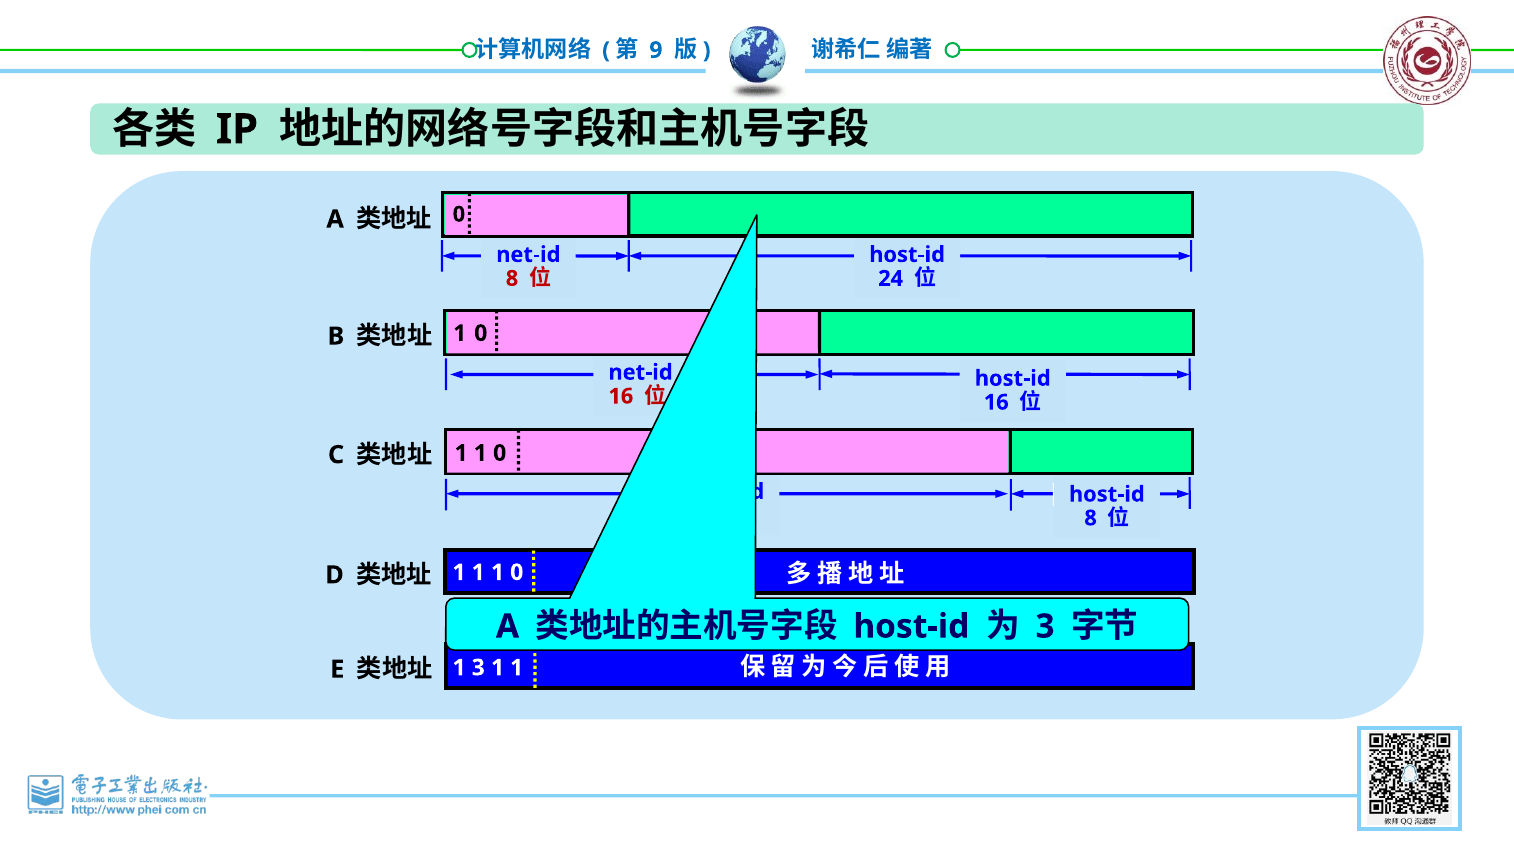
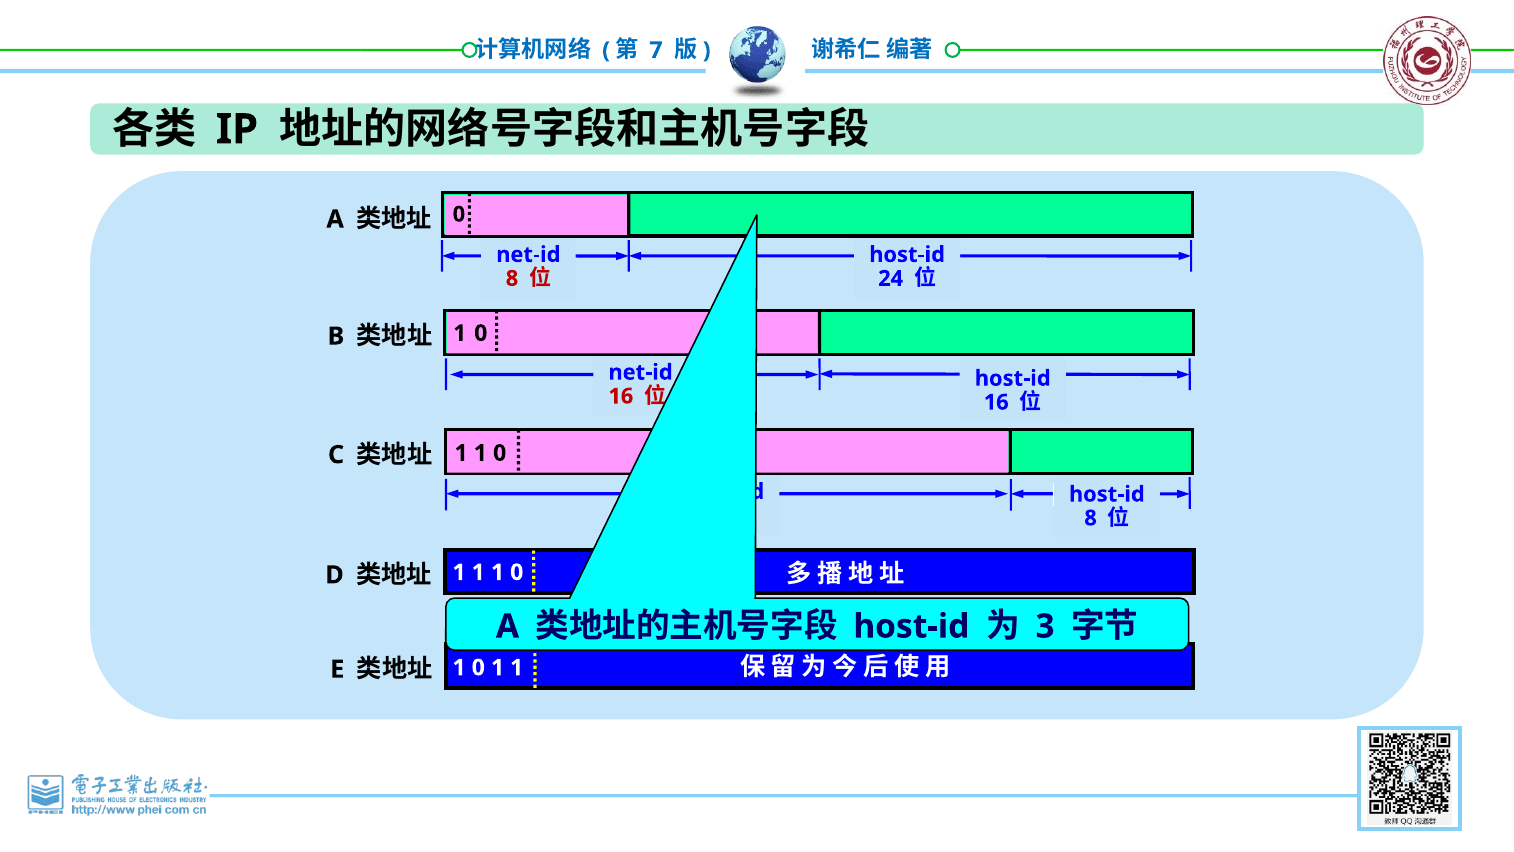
9: 9 -> 7
3 at (478, 667): 3 -> 0
